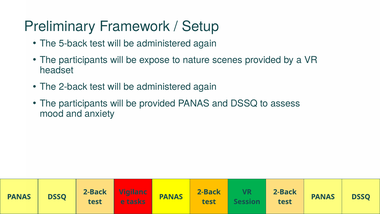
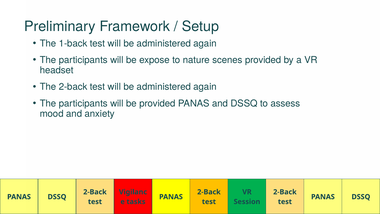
5-back: 5-back -> 1-back
